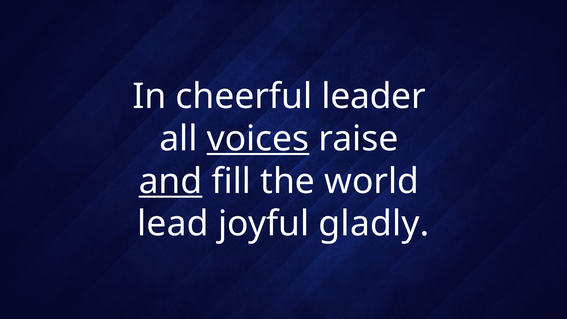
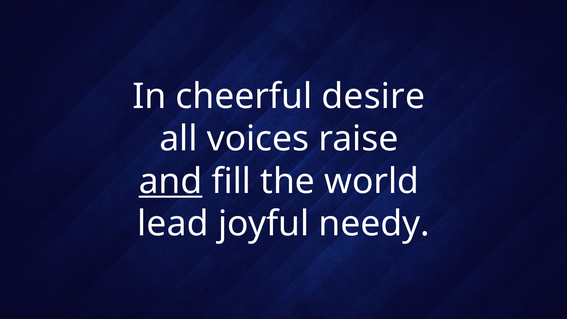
leader: leader -> desire
voices underline: present -> none
gladly: gladly -> needy
